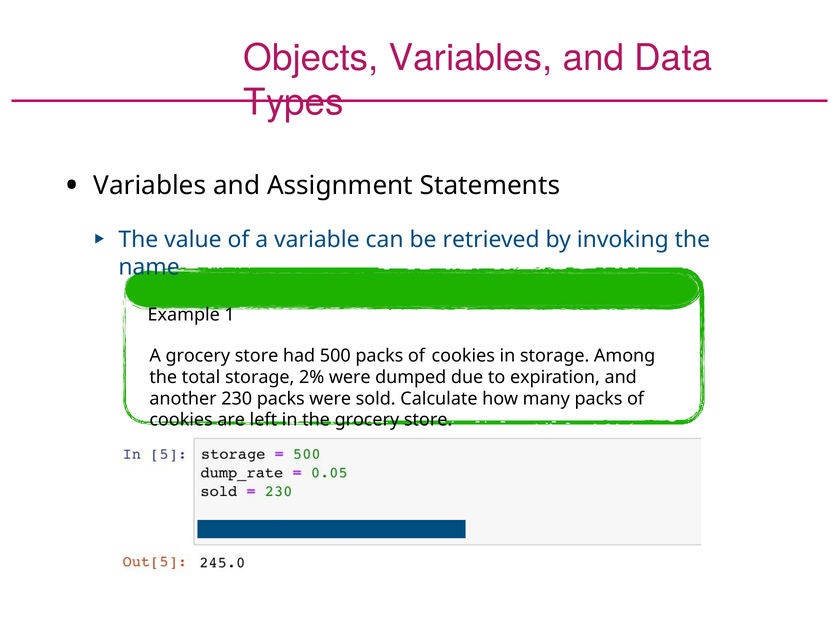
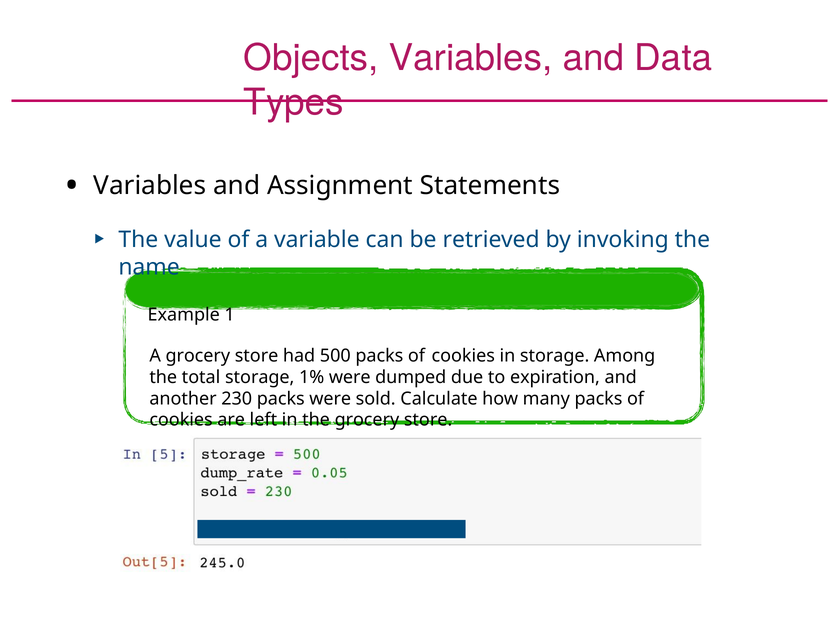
2%: 2% -> 1%
